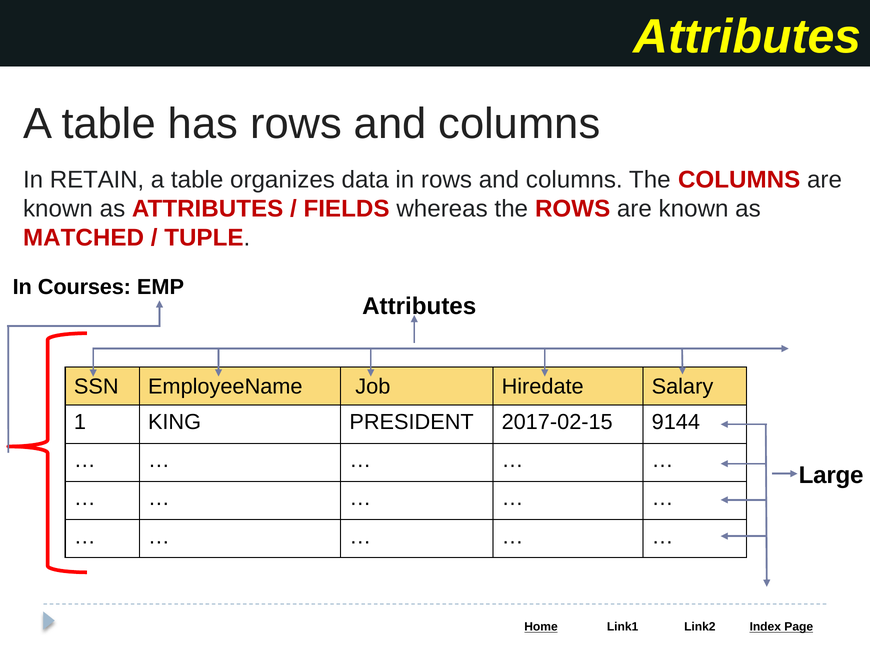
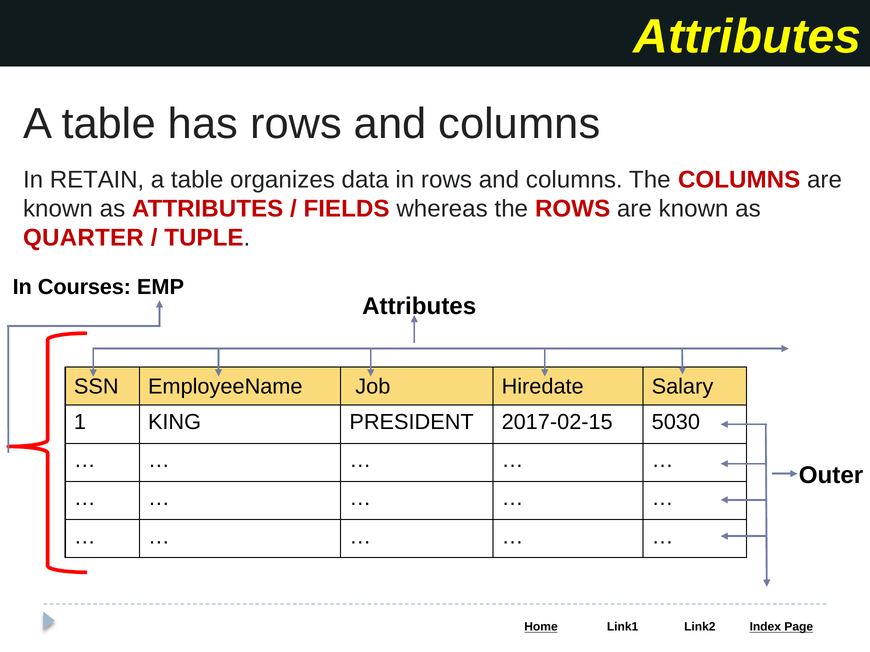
MATCHED: MATCHED -> QUARTER
9144: 9144 -> 5030
Large: Large -> Outer
